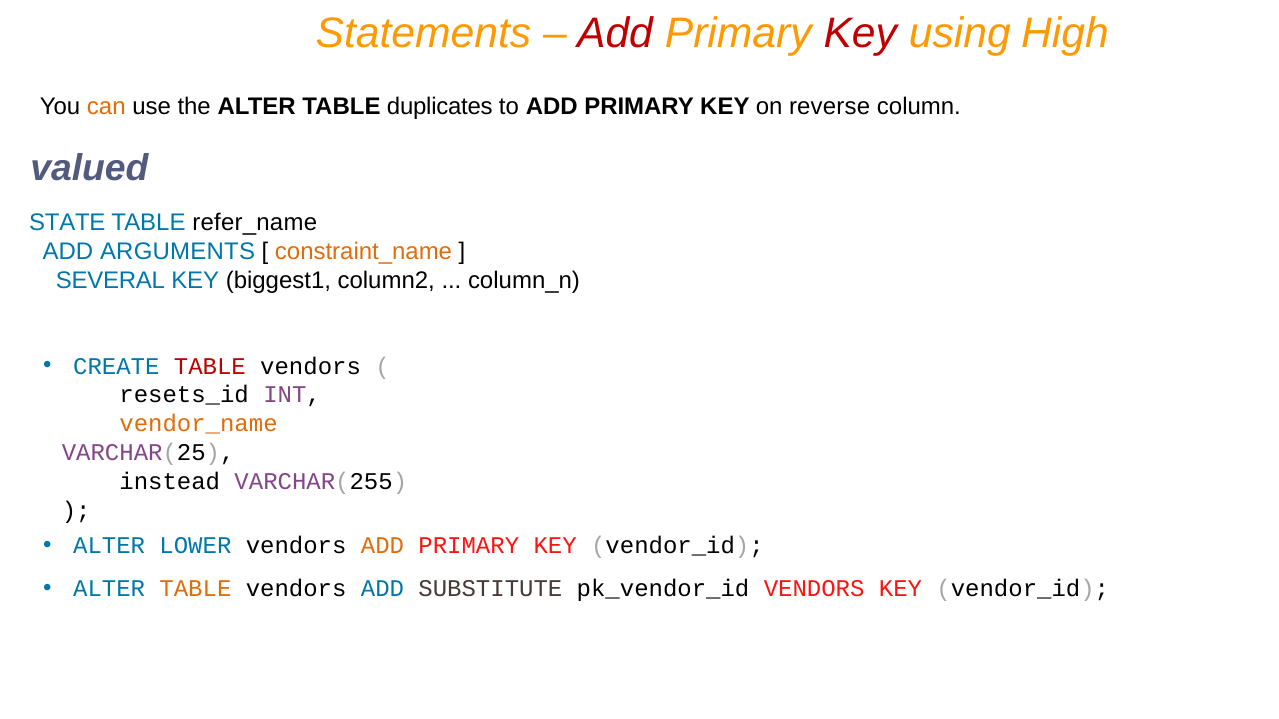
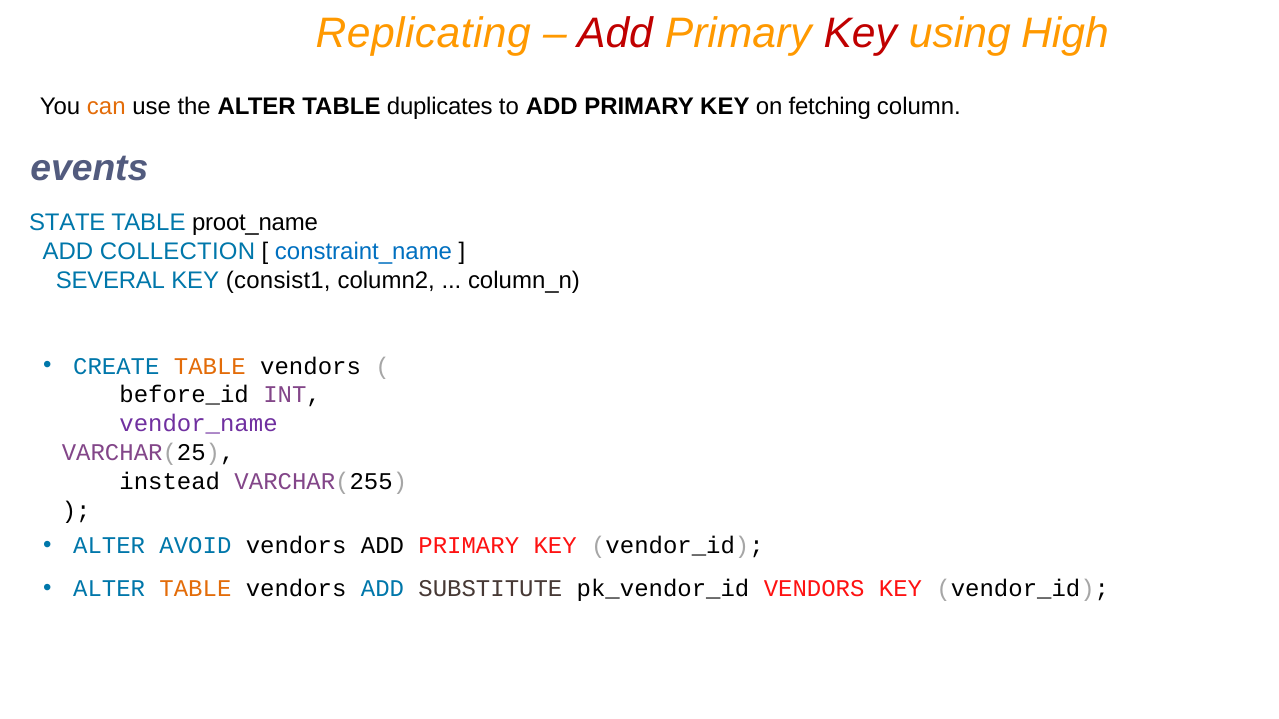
Statements: Statements -> Replicating
reverse: reverse -> fetching
valued: valued -> events
refer_name: refer_name -> proot_name
ARGUMENTS: ARGUMENTS -> COLLECTION
constraint_name colour: orange -> blue
biggest1: biggest1 -> consist1
TABLE at (210, 367) colour: red -> orange
resets_id: resets_id -> before_id
vendor_name colour: orange -> purple
LOWER: LOWER -> AVOID
ADD at (382, 546) colour: orange -> black
